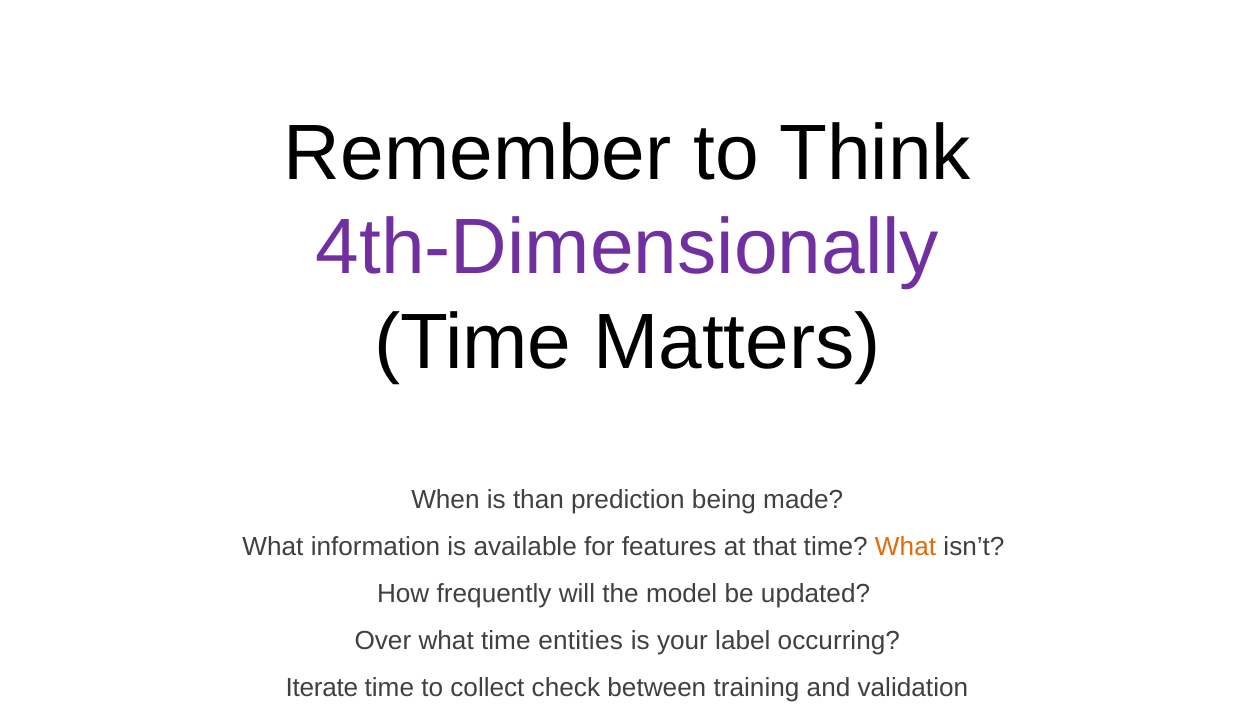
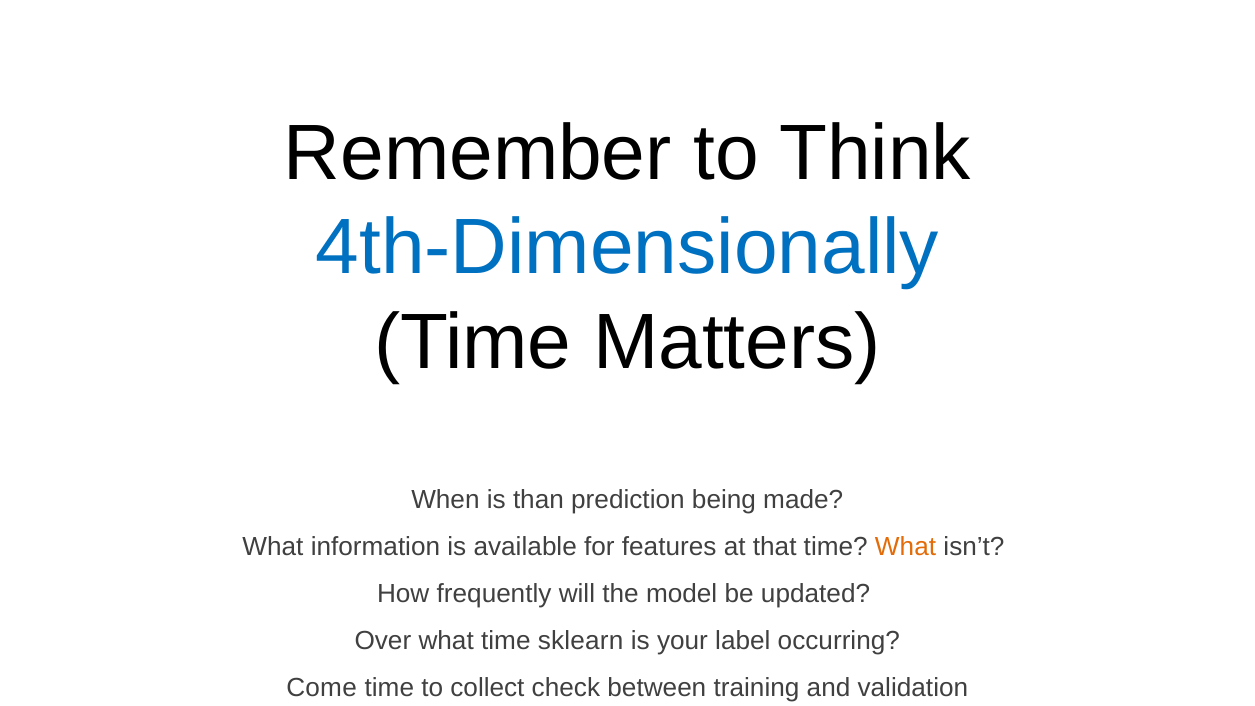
4th-Dimensionally colour: purple -> blue
entities: entities -> sklearn
Iterate: Iterate -> Come
